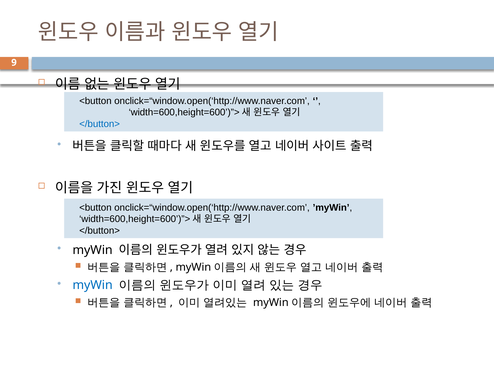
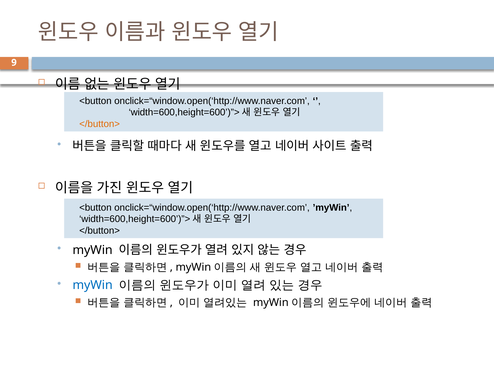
</button> at (100, 124) colour: blue -> orange
